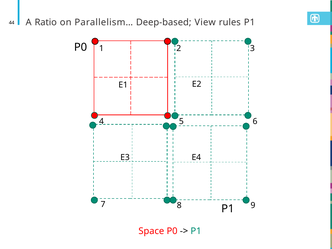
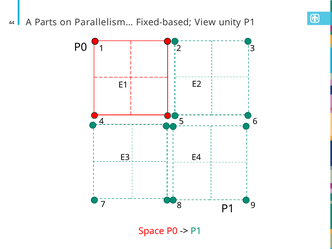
Ratio: Ratio -> Parts
Deep-based: Deep-based -> Fixed-based
rules: rules -> unity
